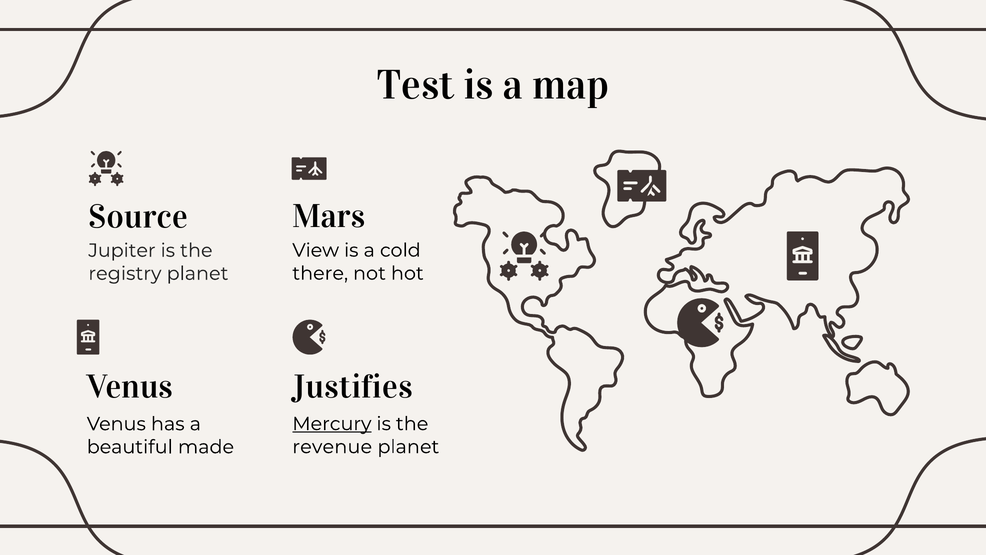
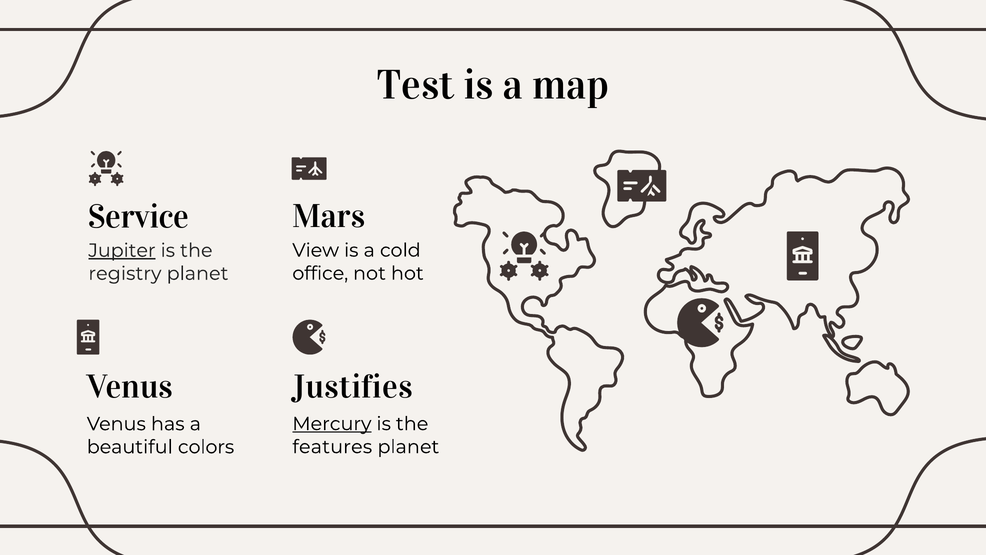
Source: Source -> Service
Jupiter underline: none -> present
there: there -> office
revenue: revenue -> features
made: made -> colors
